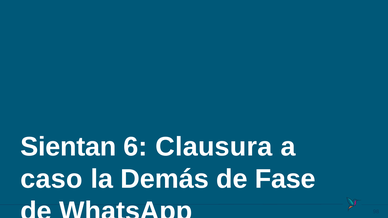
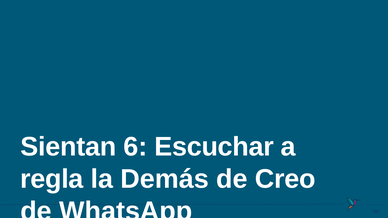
Clausura: Clausura -> Escuchar
caso: caso -> regla
Fase: Fase -> Creo
